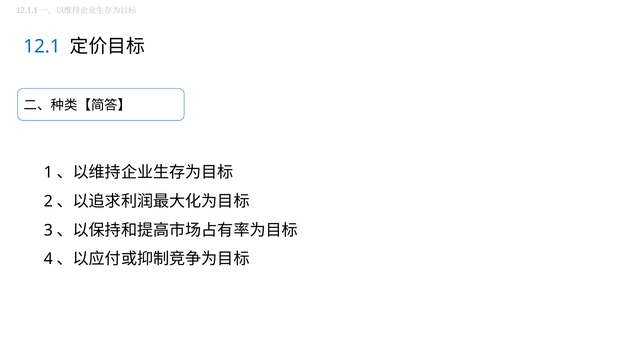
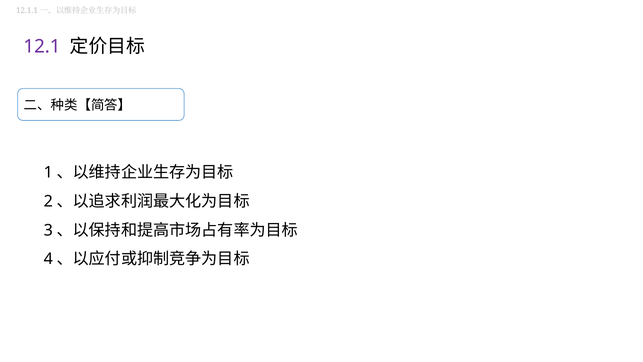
12.1 colour: blue -> purple
